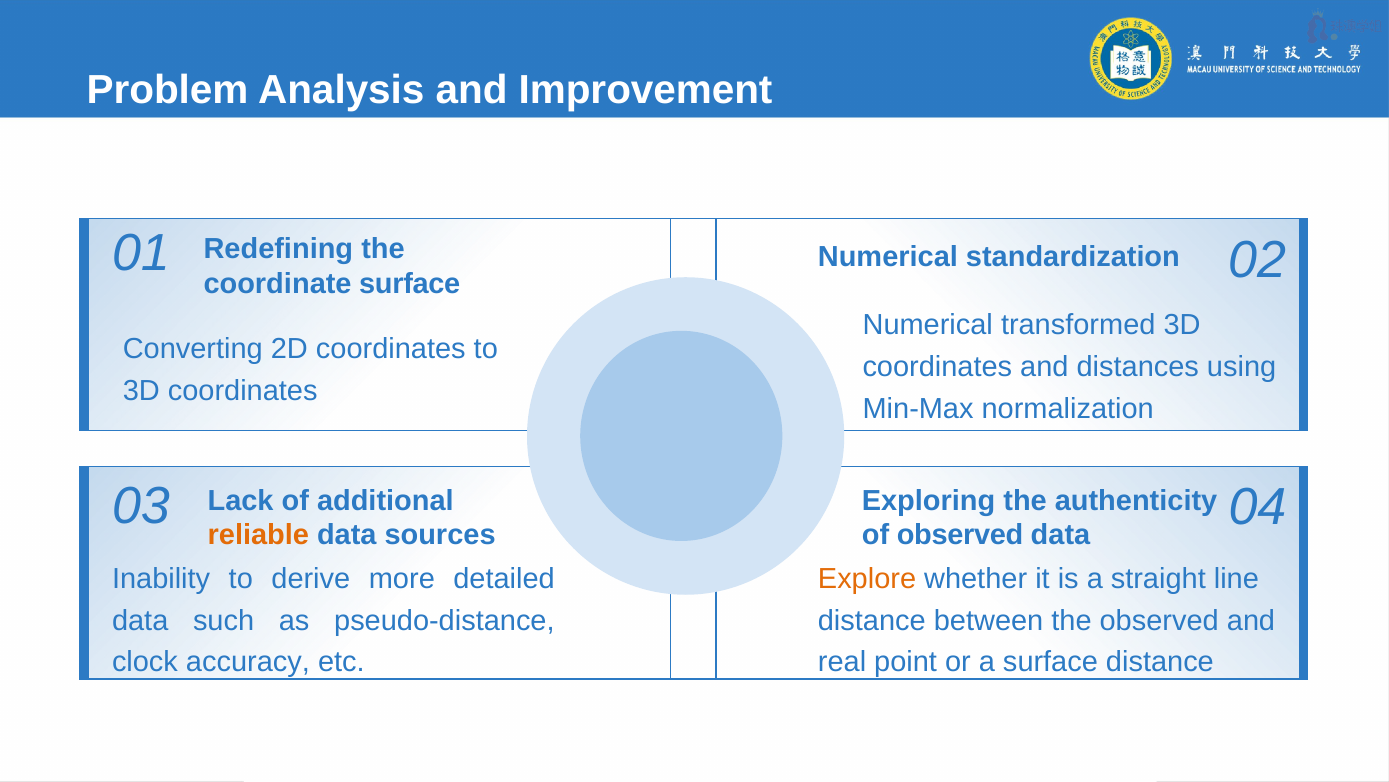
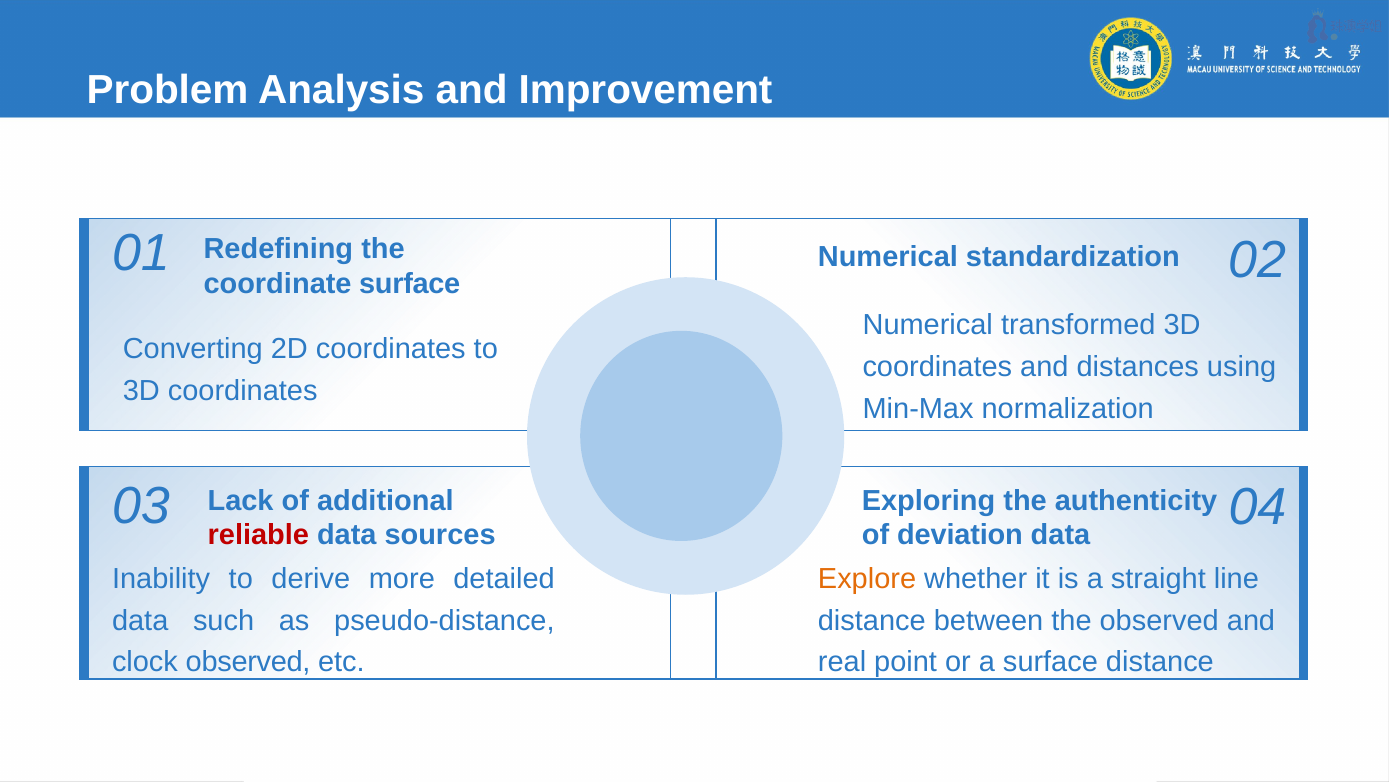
reliable colour: orange -> red
of observed: observed -> deviation
clock accuracy: accuracy -> observed
